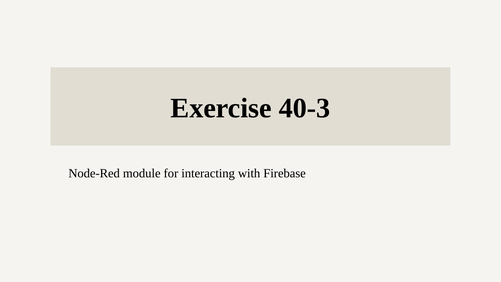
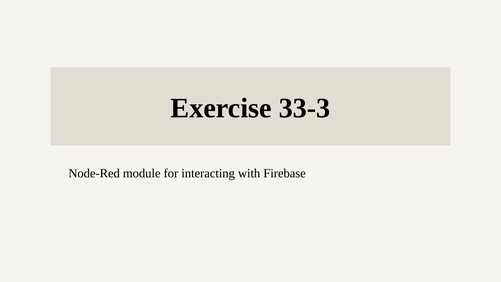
40-3: 40-3 -> 33-3
